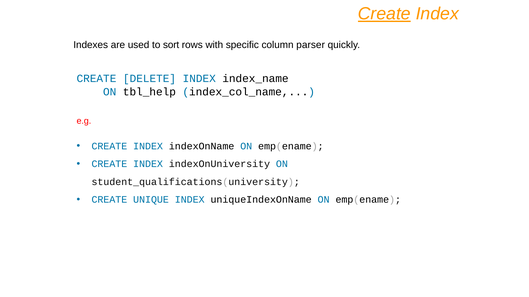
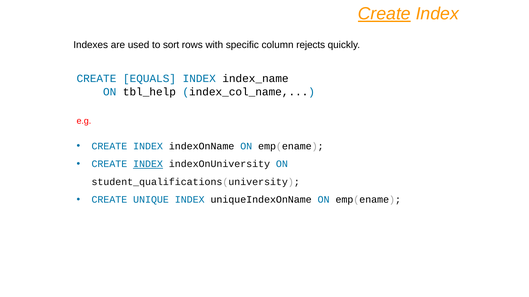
parser: parser -> rejects
DELETE: DELETE -> EQUALS
INDEX at (148, 164) underline: none -> present
